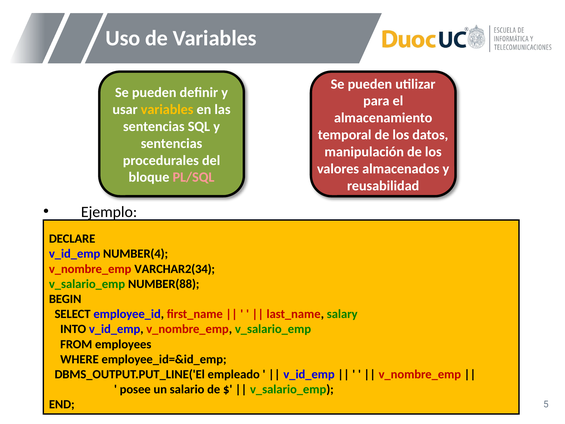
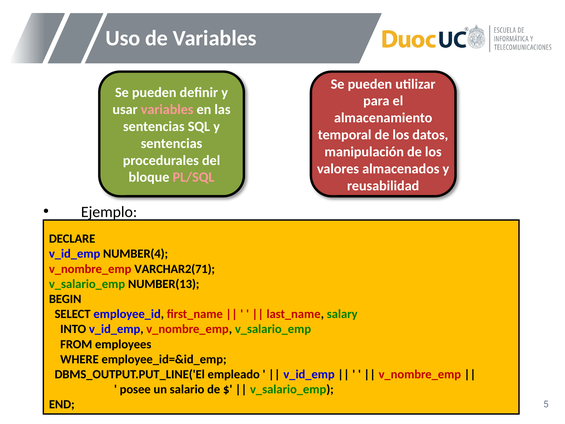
variables at (167, 109) colour: yellow -> pink
VARCHAR2(34: VARCHAR2(34 -> VARCHAR2(71
NUMBER(88: NUMBER(88 -> NUMBER(13
